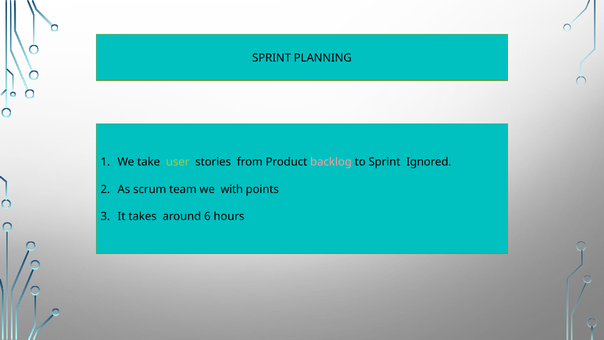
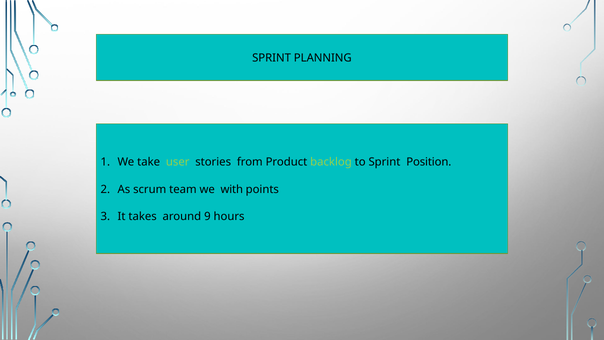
backlog colour: pink -> light green
Ignored: Ignored -> Position
6: 6 -> 9
